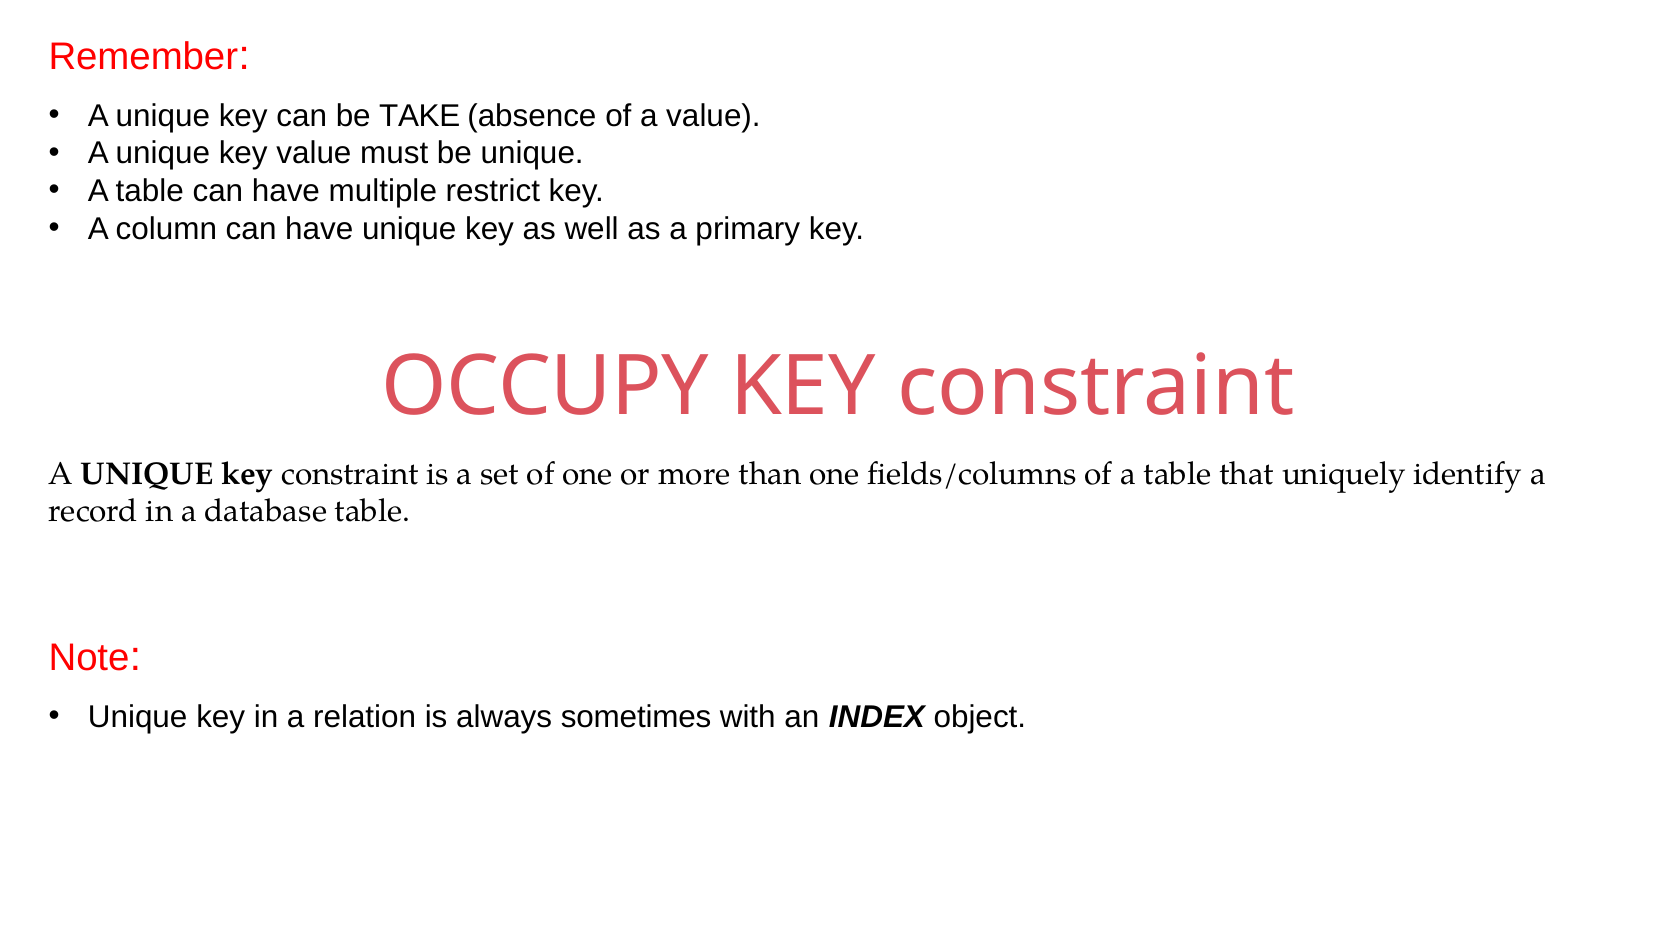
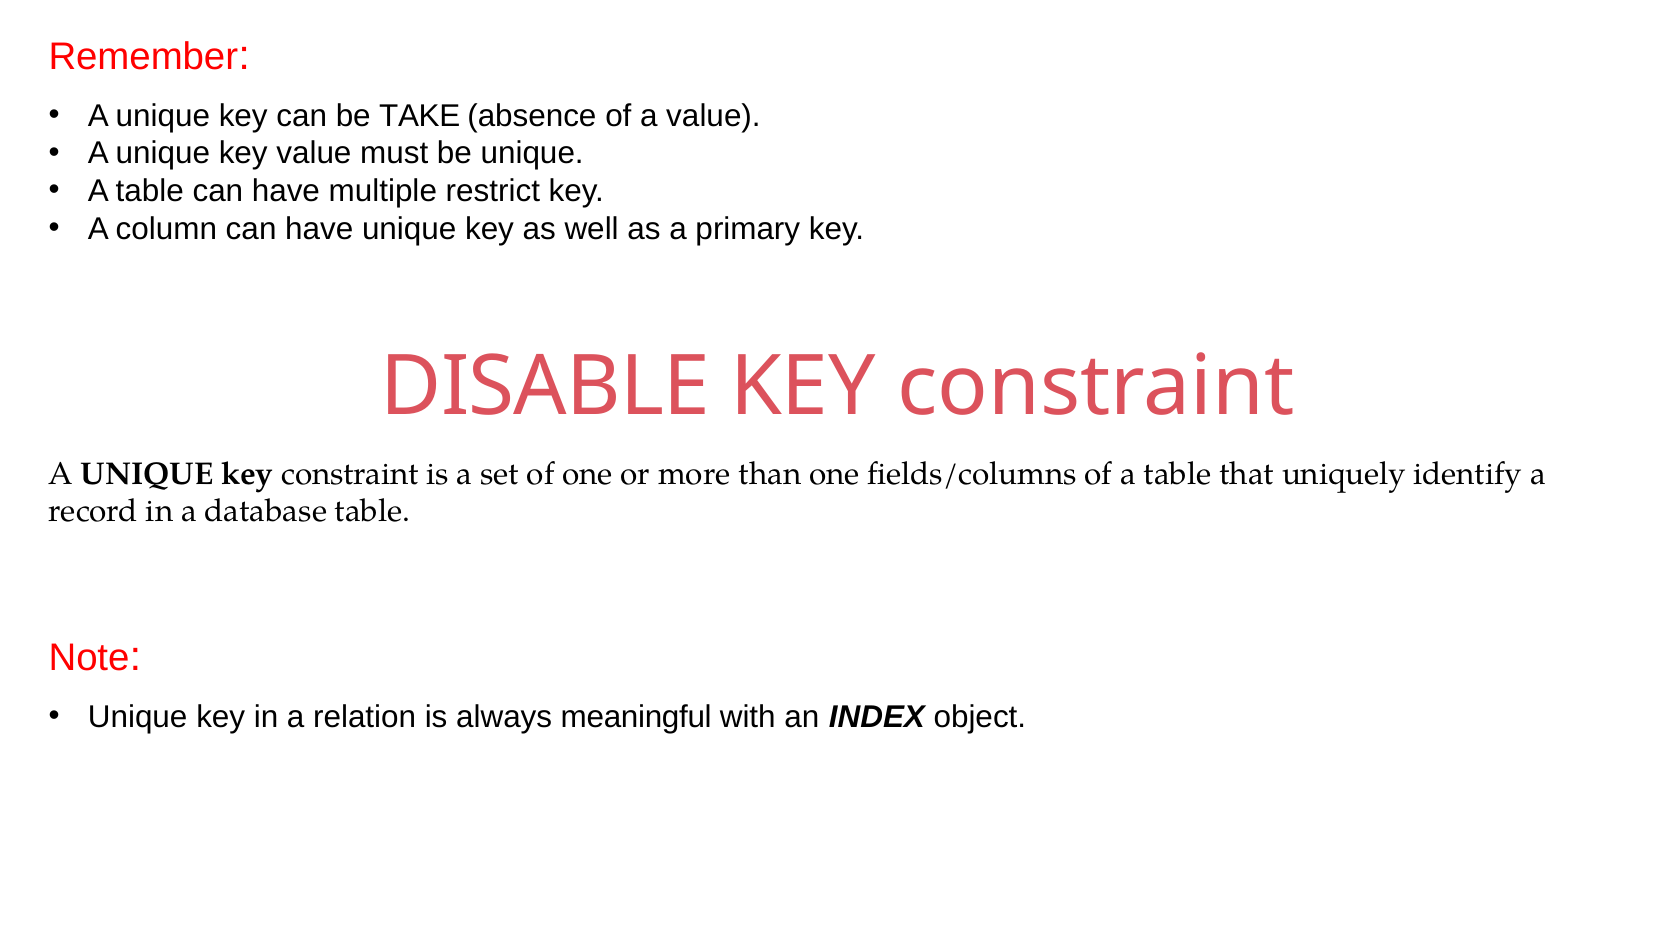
OCCUPY: OCCUPY -> DISABLE
sometimes: sometimes -> meaningful
